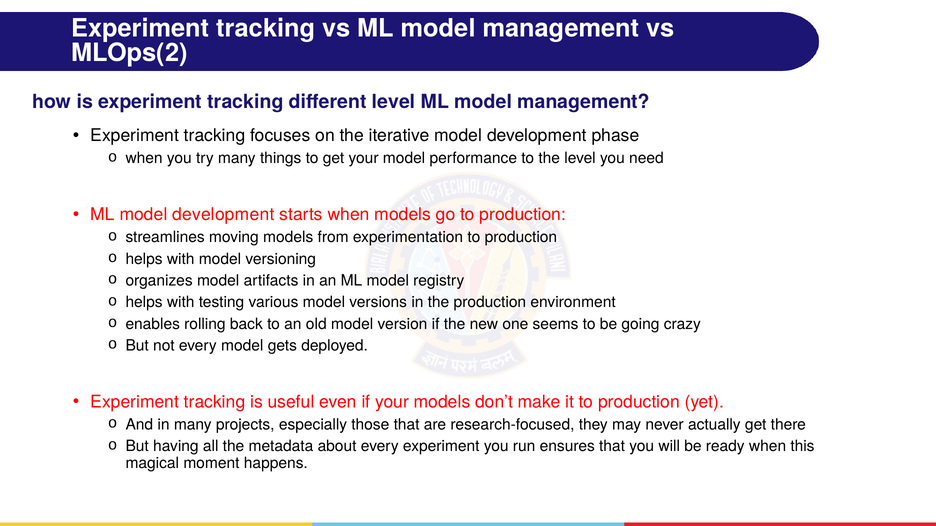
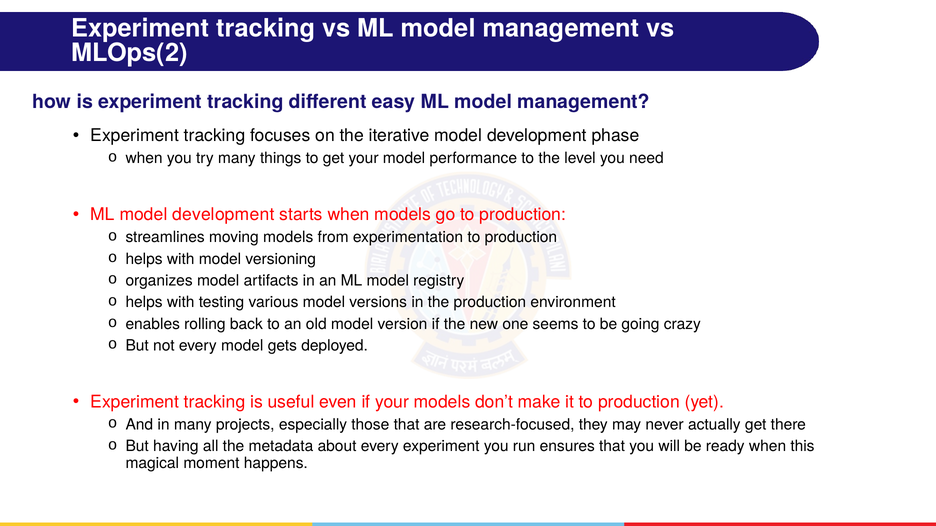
different level: level -> easy
